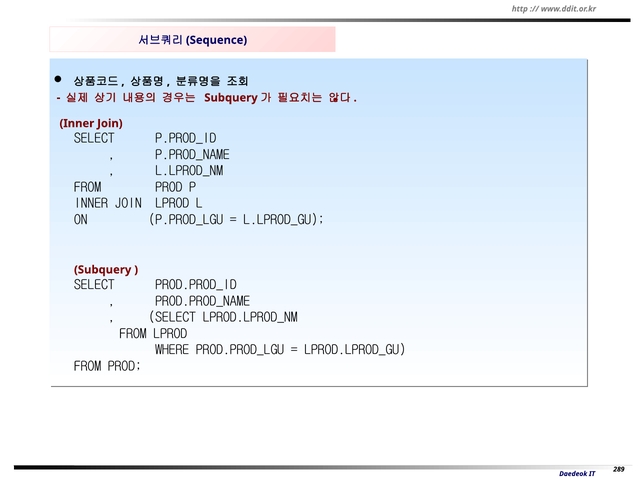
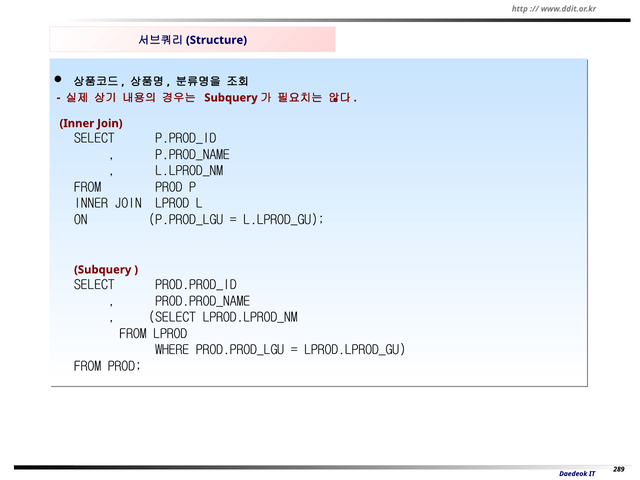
Sequence: Sequence -> Structure
